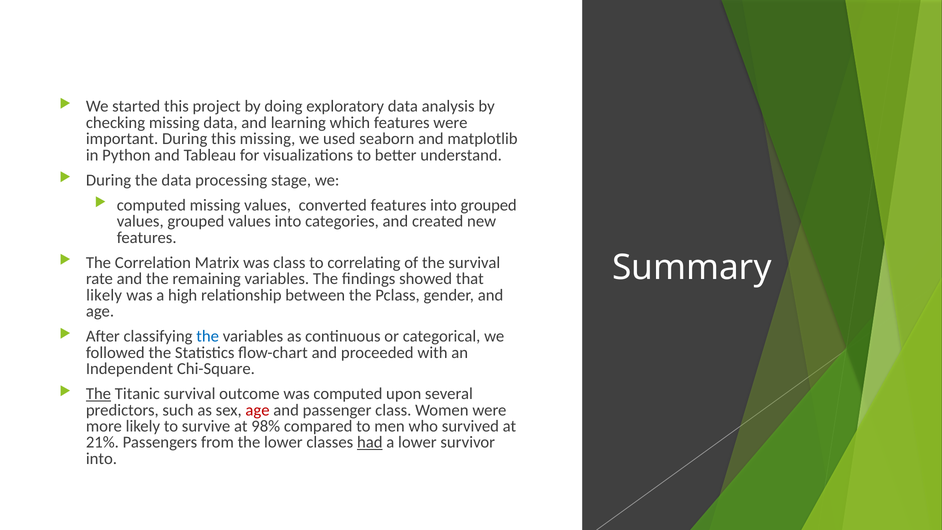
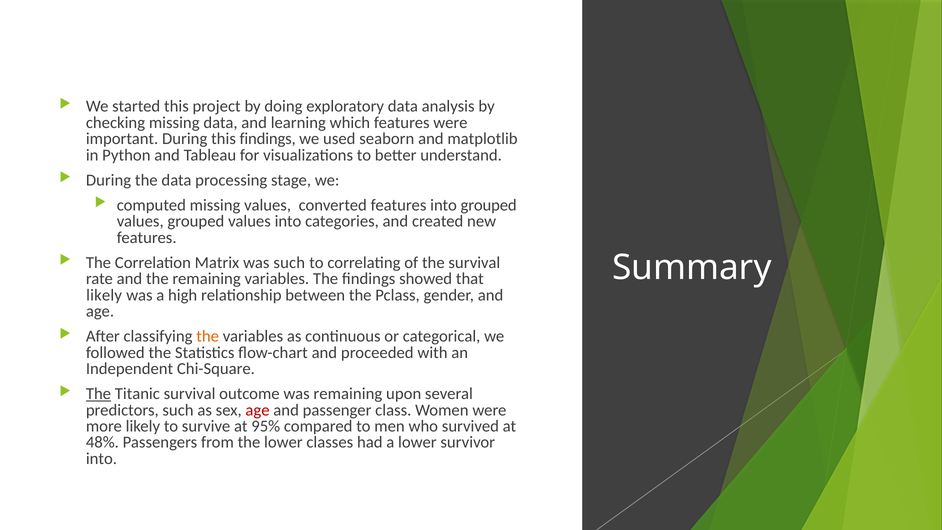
this missing: missing -> findings
was class: class -> such
the at (208, 336) colour: blue -> orange
was computed: computed -> remaining
98%: 98% -> 95%
21%: 21% -> 48%
had underline: present -> none
